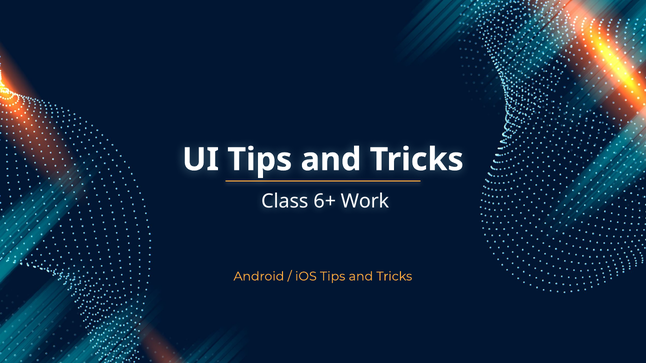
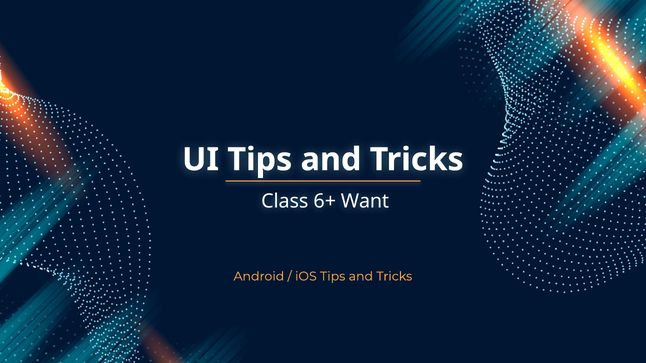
Work: Work -> Want
